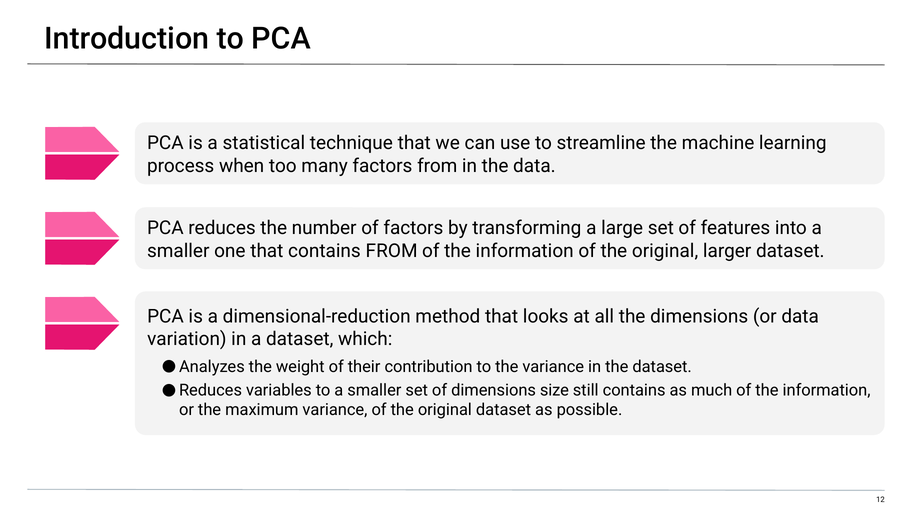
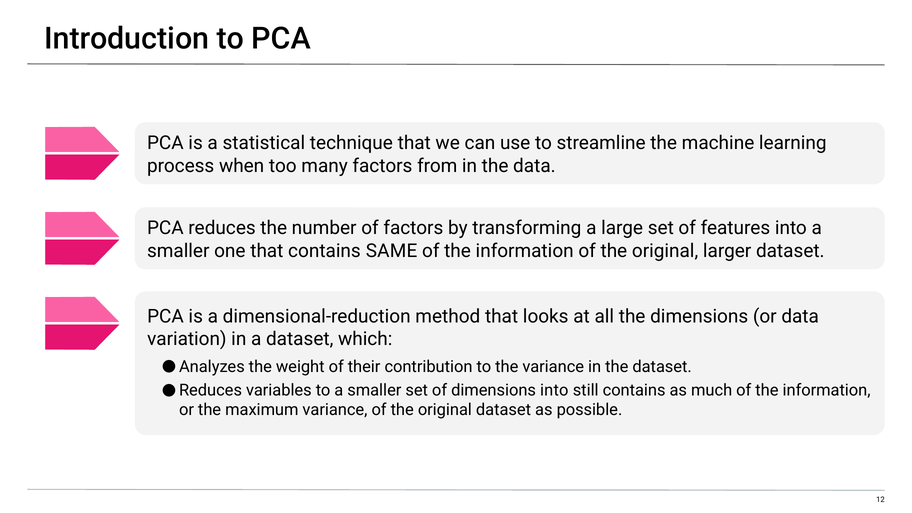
contains FROM: FROM -> SAME
dimensions size: size -> into
